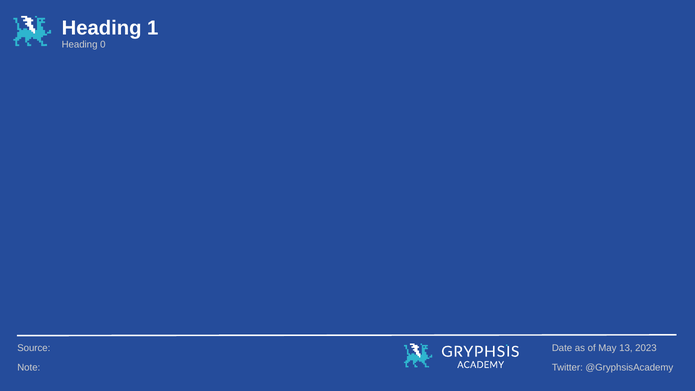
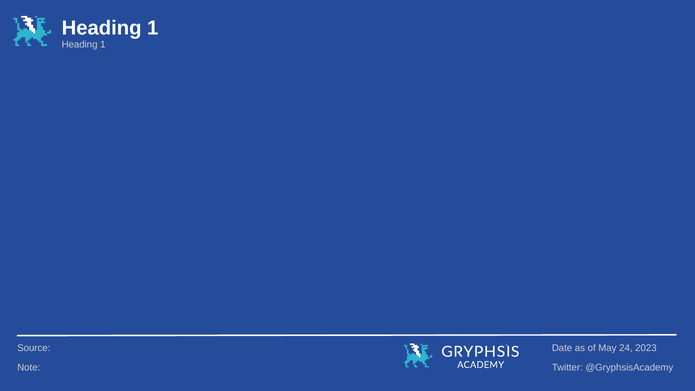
0 at (103, 45): 0 -> 1
13: 13 -> 24
